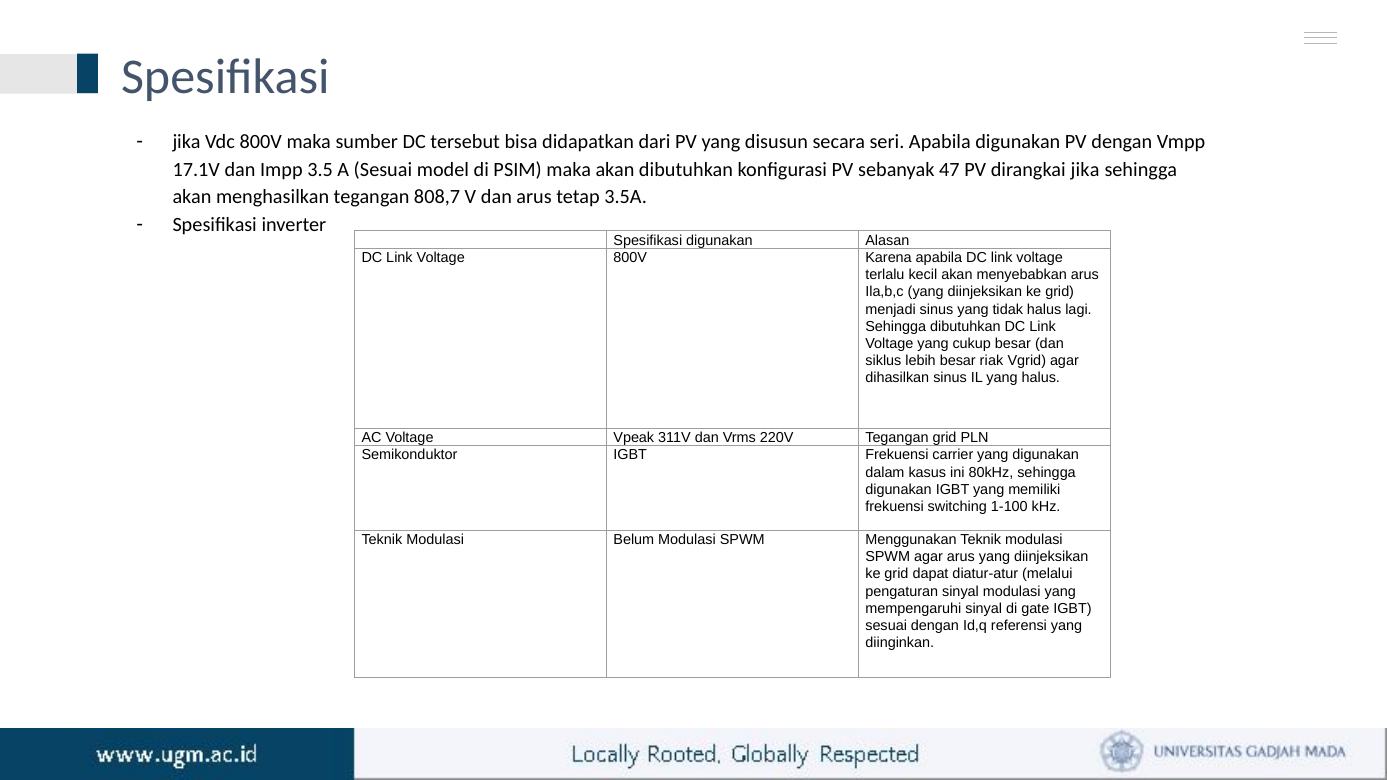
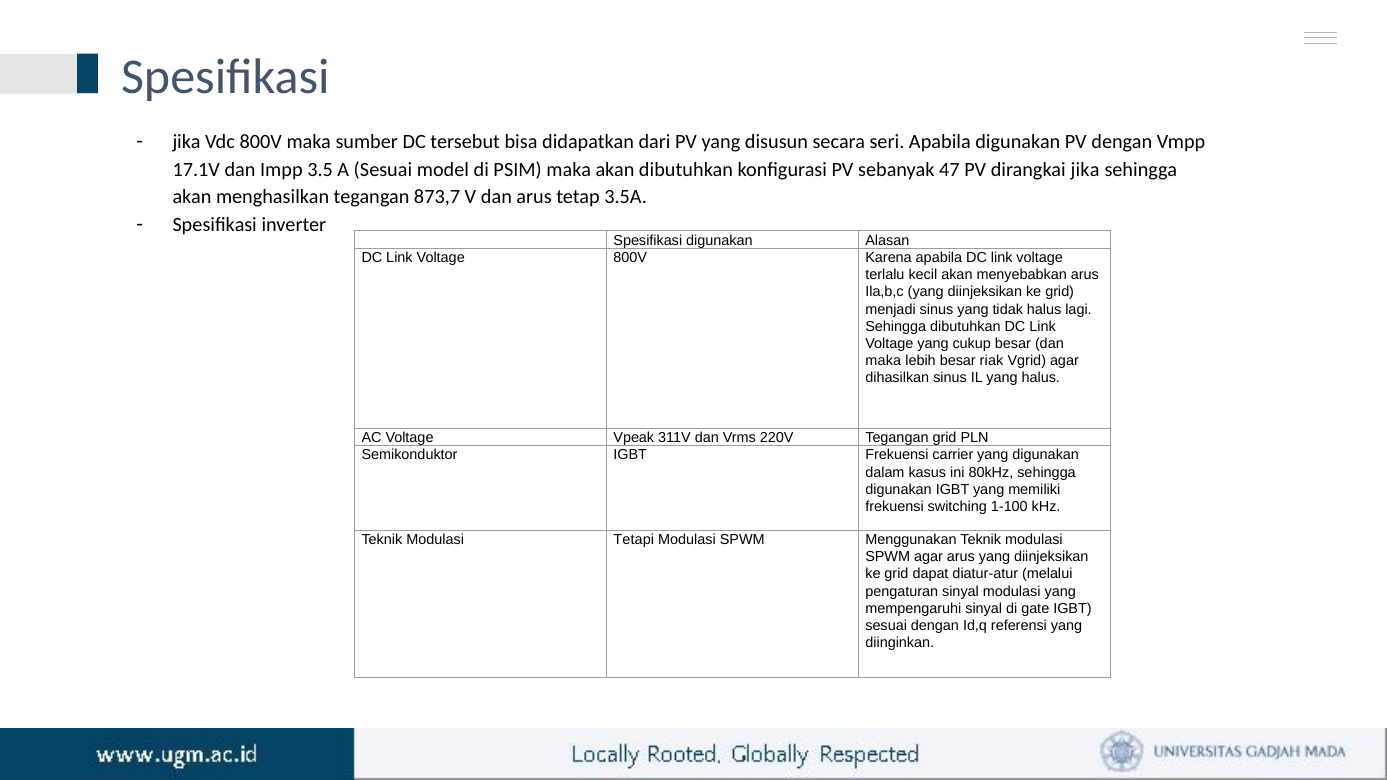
808,7: 808,7 -> 873,7
siklus at (883, 361): siklus -> maka
Belum: Belum -> Tetapi
